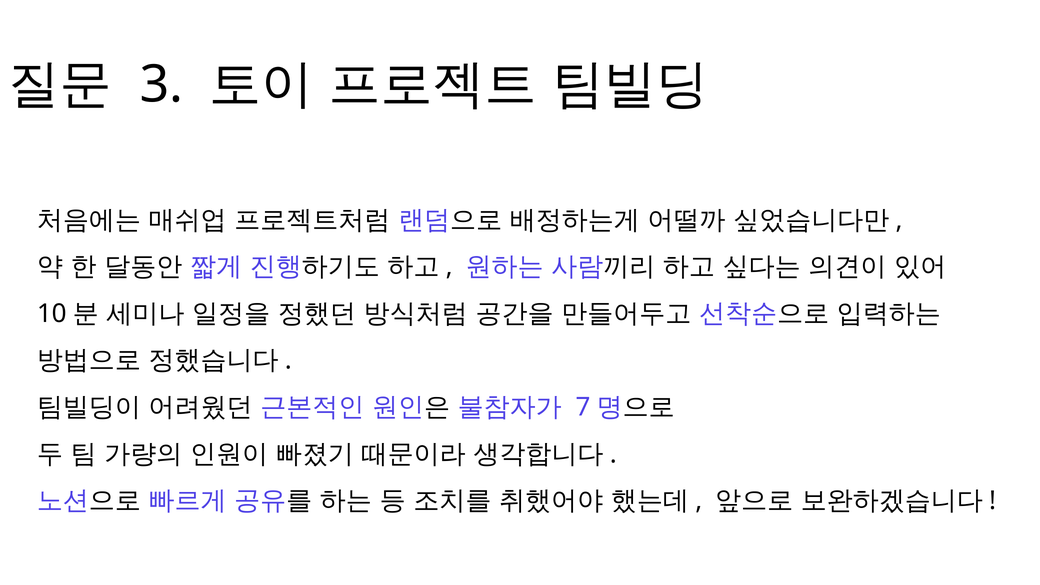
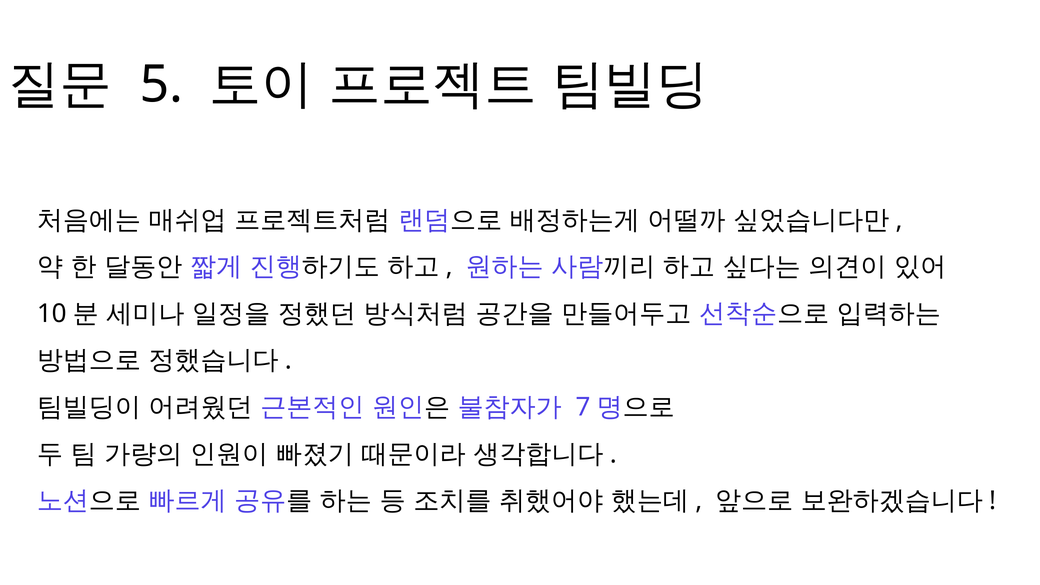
3: 3 -> 5
